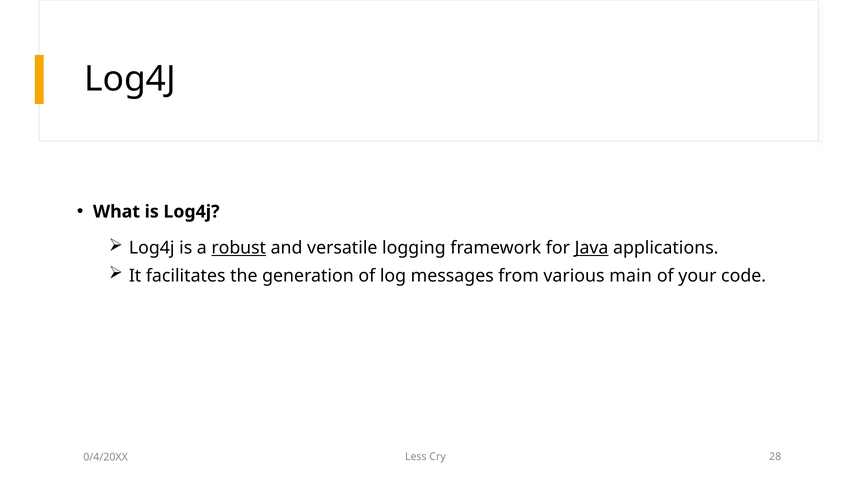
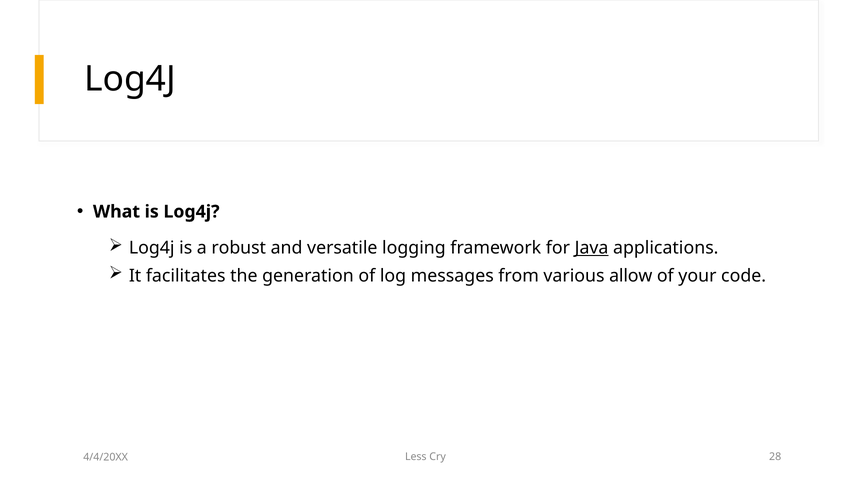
robust underline: present -> none
main: main -> allow
0/4/20XX: 0/4/20XX -> 4/4/20XX
